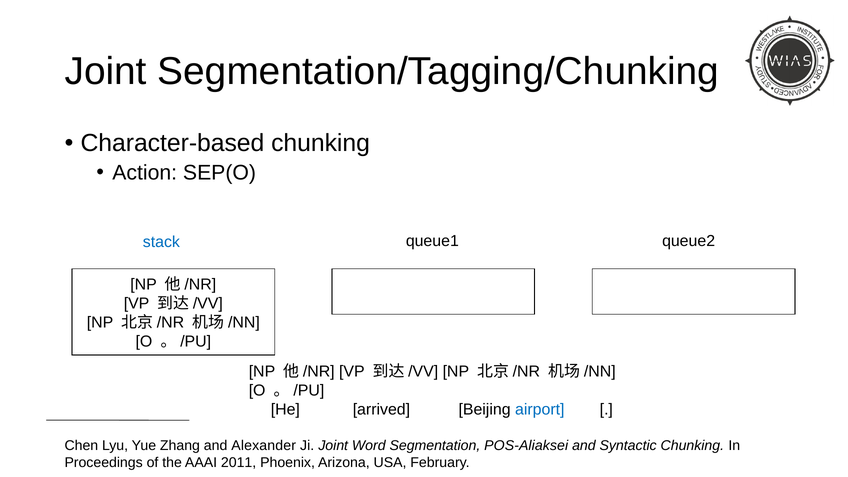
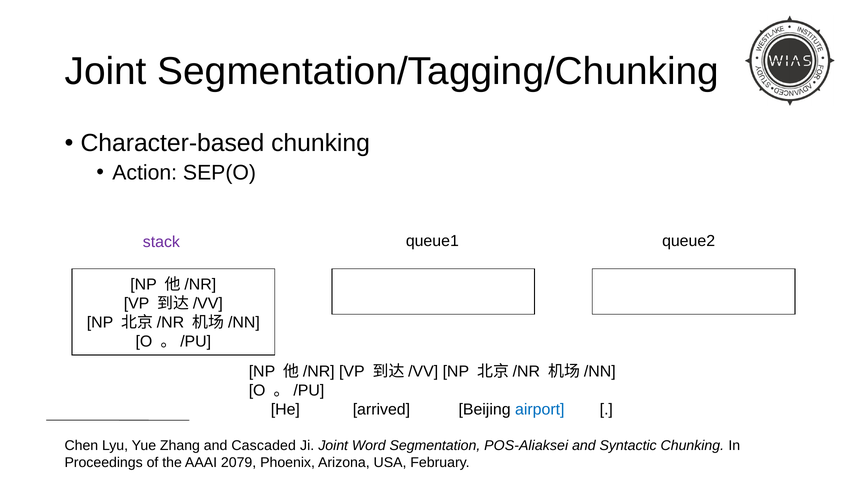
stack colour: blue -> purple
Alexander: Alexander -> Cascaded
2011: 2011 -> 2079
